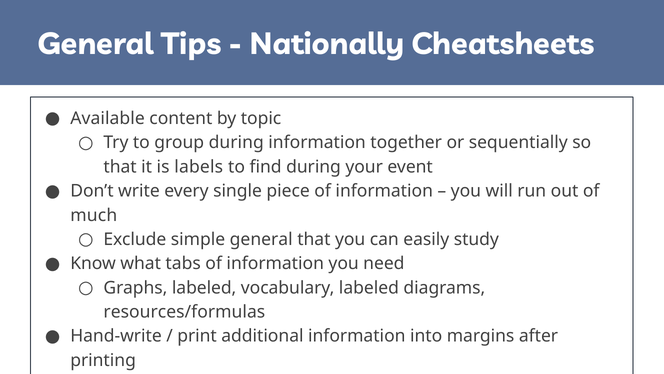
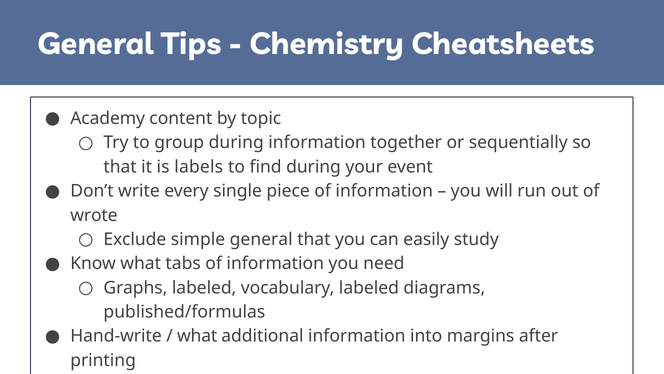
Nationally: Nationally -> Chemistry
Available: Available -> Academy
much: much -> wrote
resources/formulas: resources/formulas -> published/formulas
print at (197, 336): print -> what
